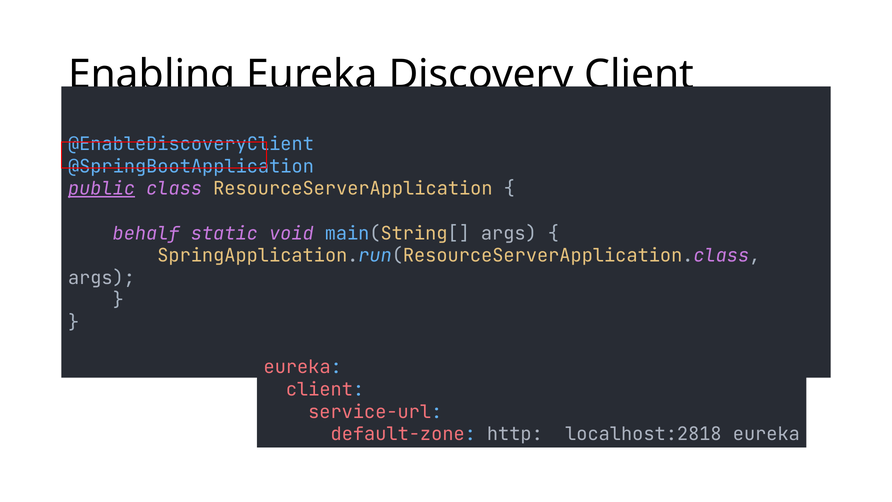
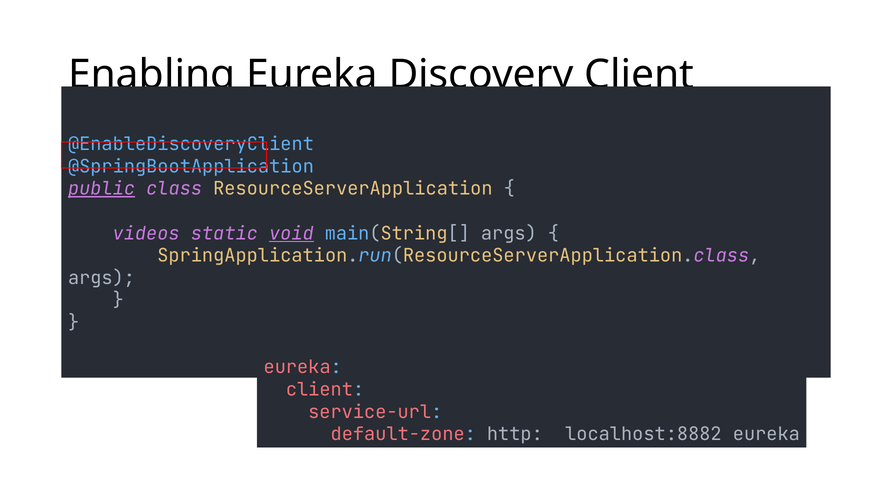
behalf: behalf -> videos
void underline: none -> present
http://localhost:2818/eureka: http://localhost:2818/eureka -> http://localhost:8882/eureka
